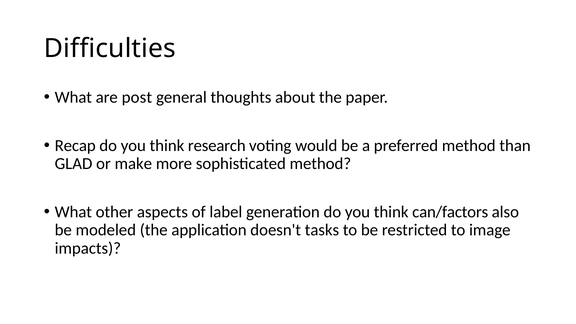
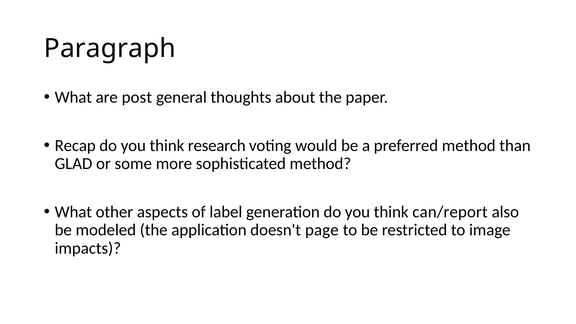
Difficulties: Difficulties -> Paragraph
make: make -> some
can/factors: can/factors -> can/report
tasks: tasks -> page
